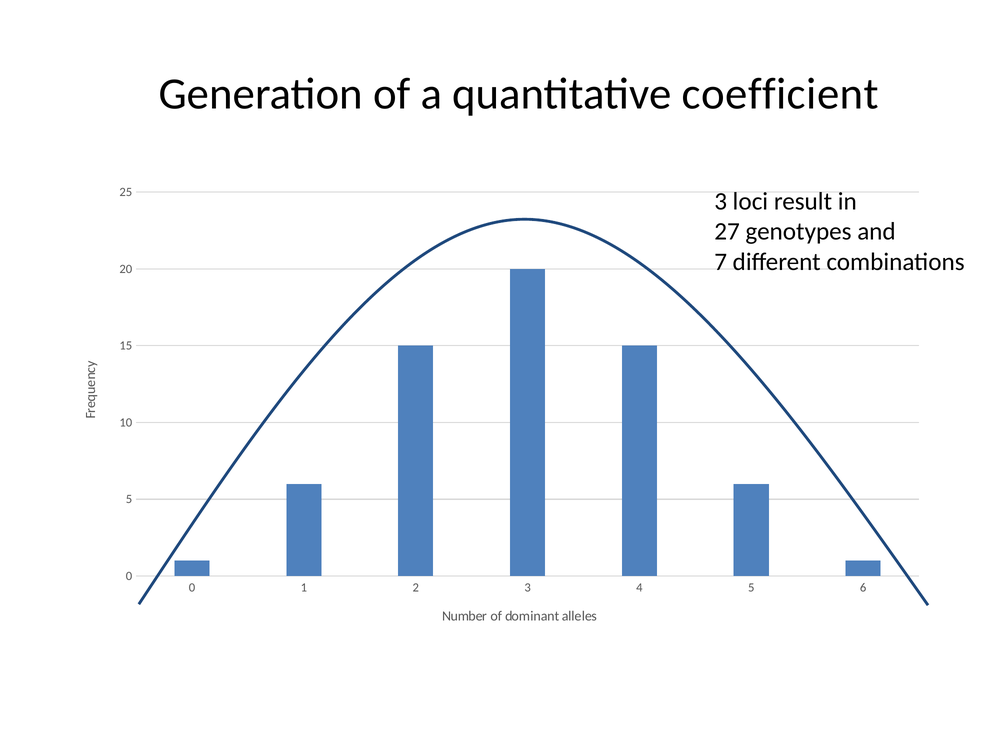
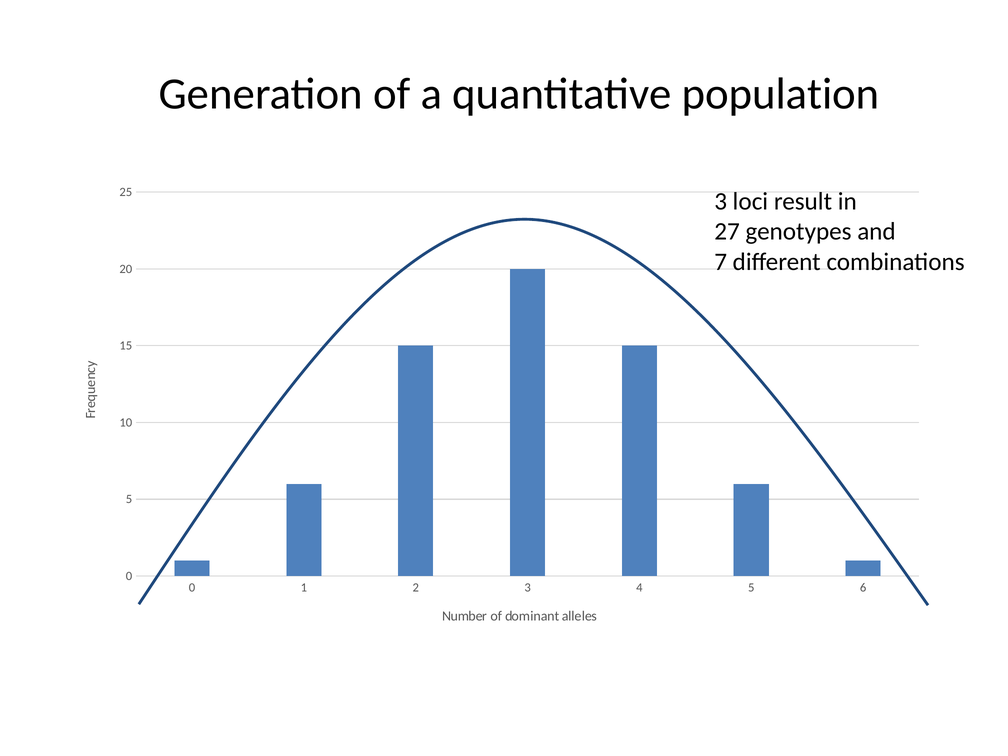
coefficient: coefficient -> population
